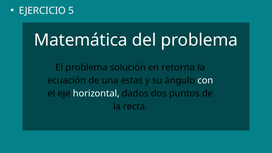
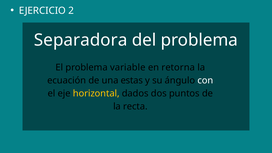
5: 5 -> 2
Matemática: Matemática -> Separadora
solución: solución -> variable
horizontal colour: white -> yellow
